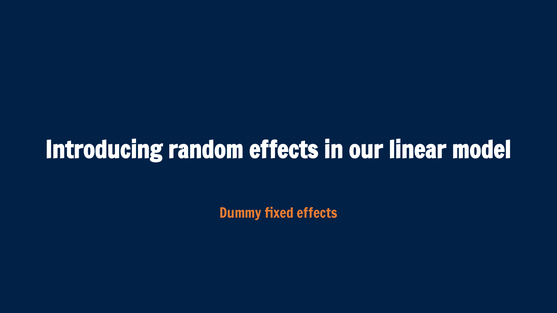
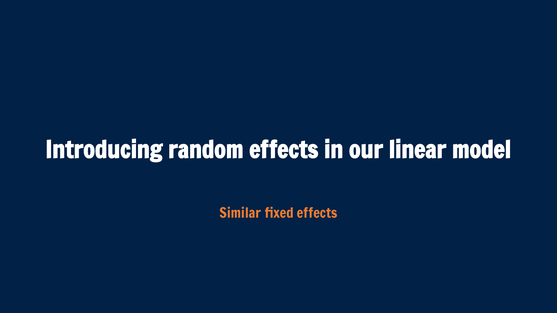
Dummy: Dummy -> Similar
